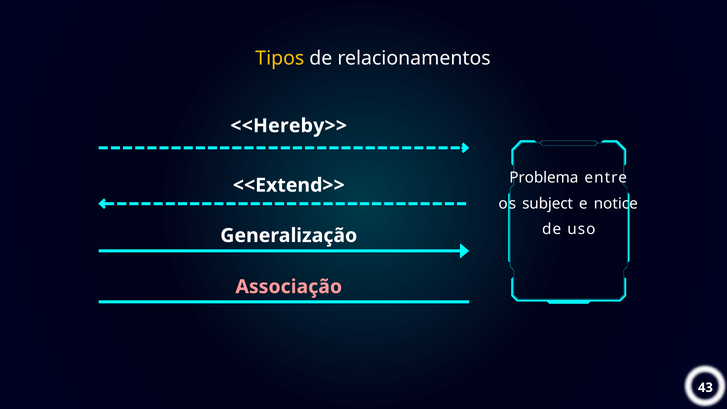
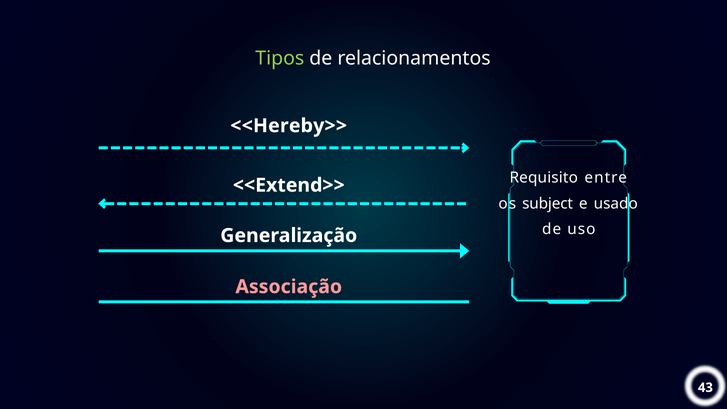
Tipos colour: yellow -> light green
Problema: Problema -> Requisito
notice: notice -> usado
